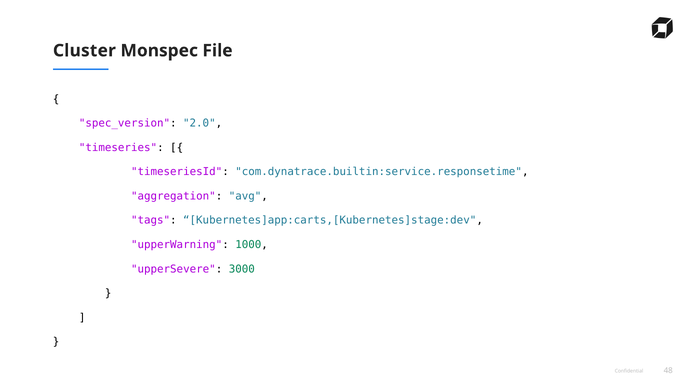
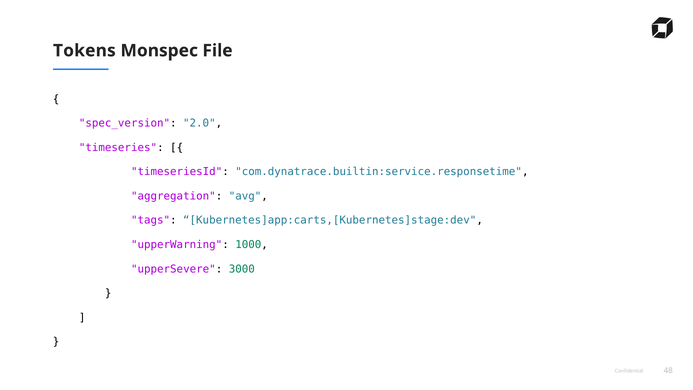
Cluster: Cluster -> Tokens
